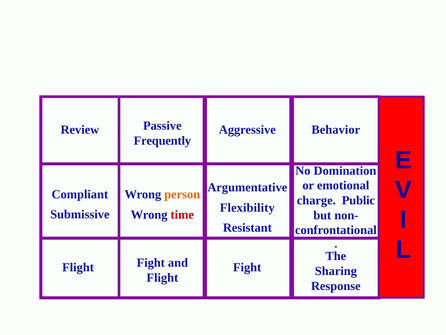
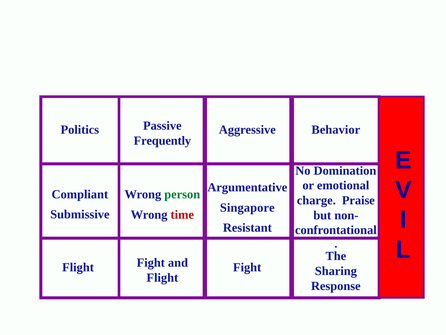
Review: Review -> Politics
person colour: orange -> green
Public: Public -> Praise
Flexibility: Flexibility -> Singapore
